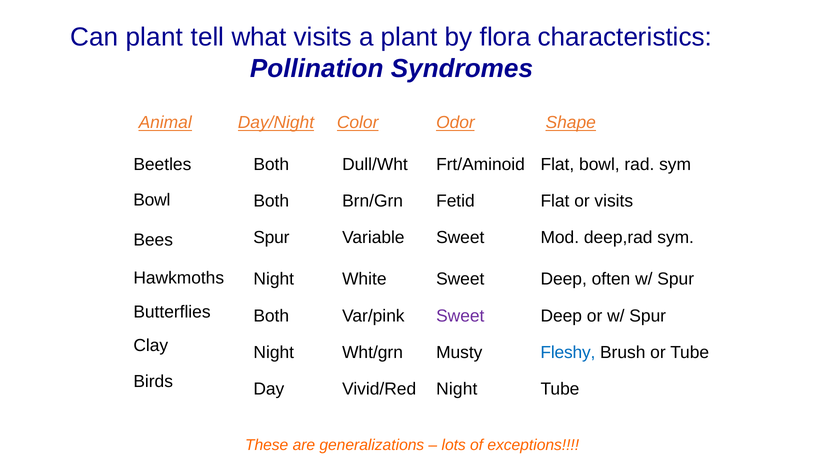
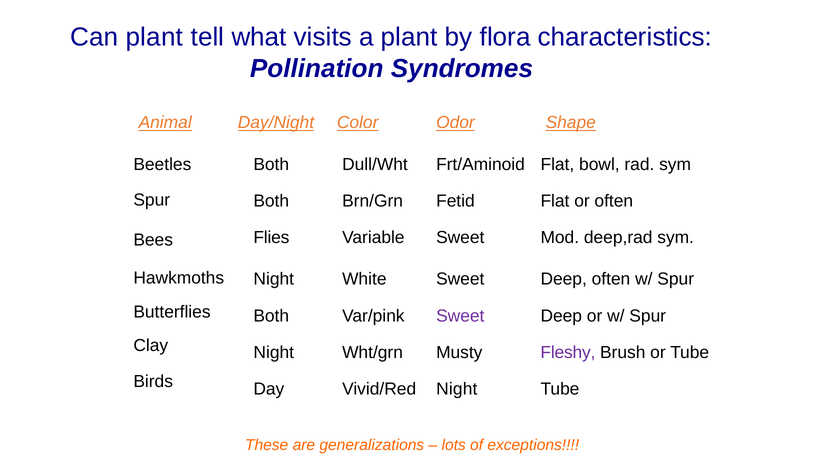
Bowl at (152, 200): Bowl -> Spur
or visits: visits -> often
Spur at (271, 237): Spur -> Flies
Fleshy colour: blue -> purple
